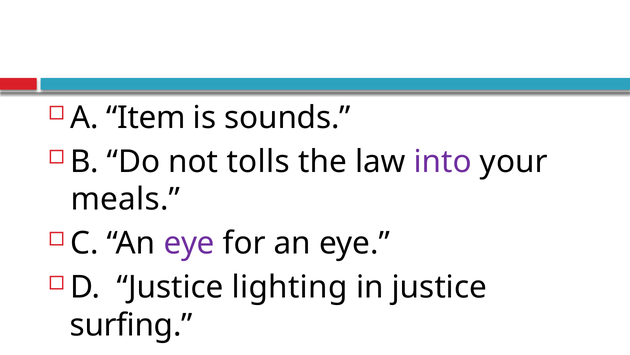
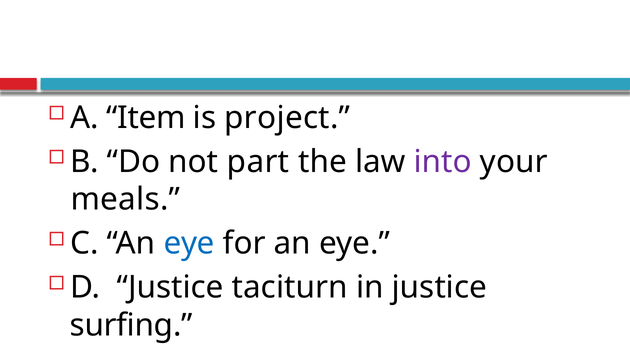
sounds: sounds -> project
tolls: tolls -> part
eye at (189, 243) colour: purple -> blue
lighting: lighting -> taciturn
